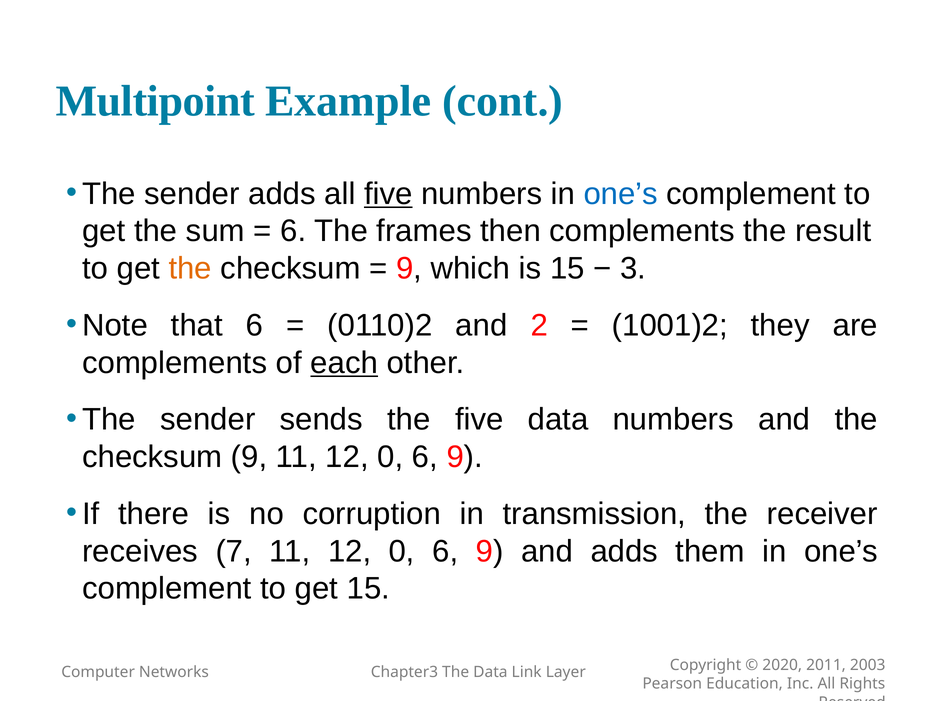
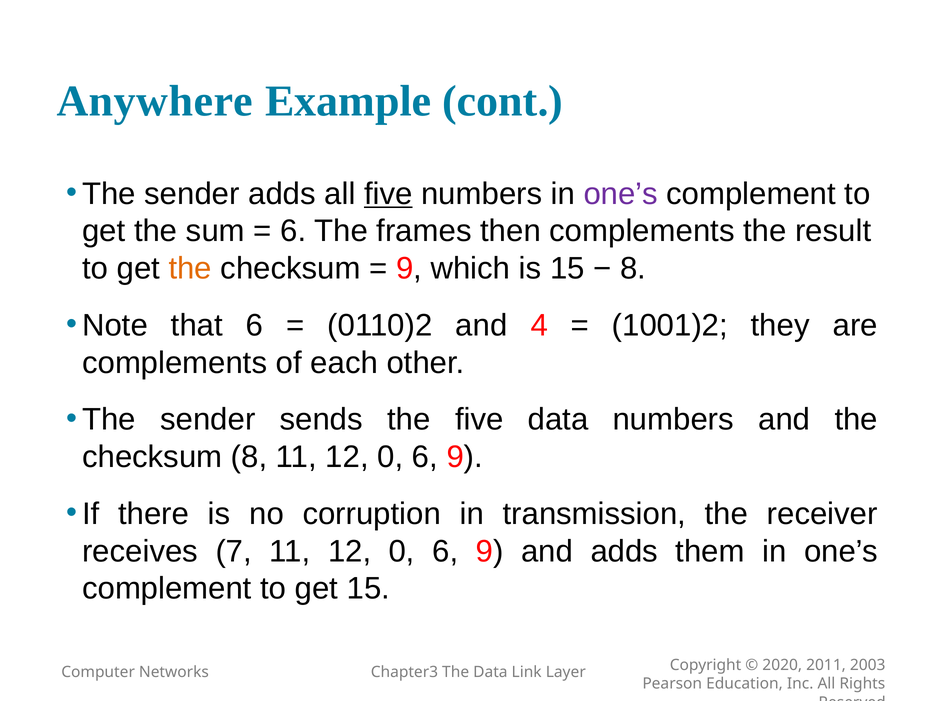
Multipoint: Multipoint -> Anywhere
one’s at (621, 194) colour: blue -> purple
3 at (633, 268): 3 -> 8
2: 2 -> 4
each underline: present -> none
checksum 9: 9 -> 8
